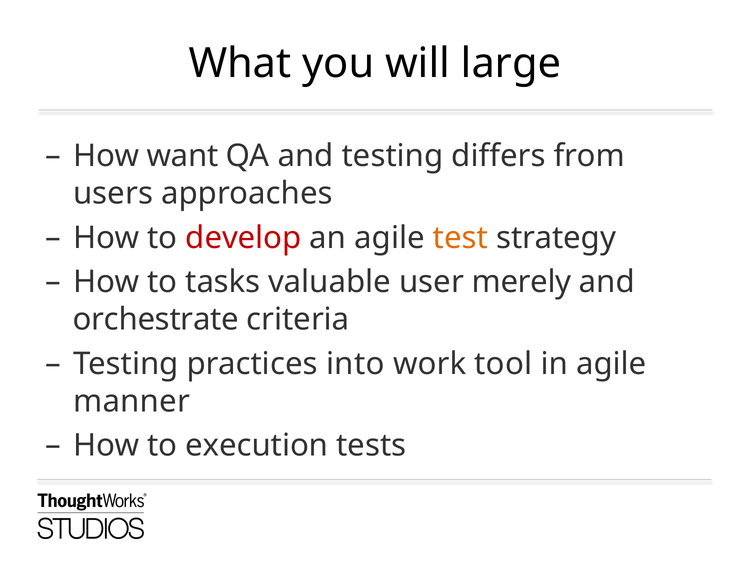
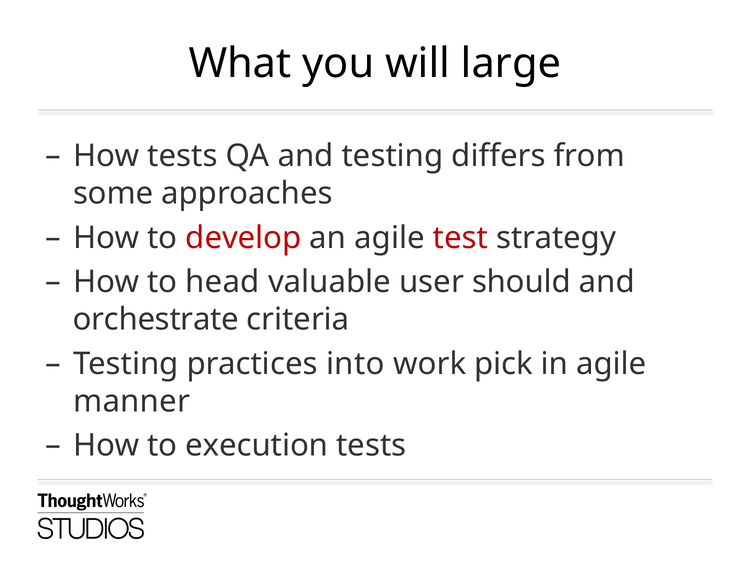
How want: want -> tests
users: users -> some
test colour: orange -> red
tasks: tasks -> head
merely: merely -> should
tool: tool -> pick
